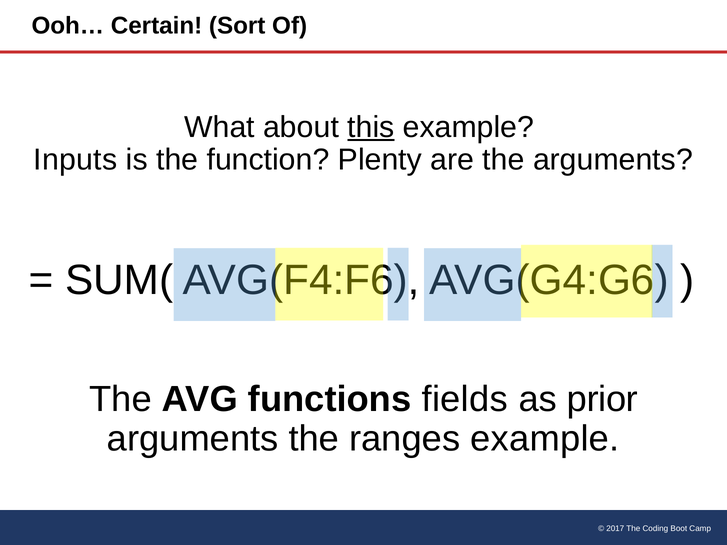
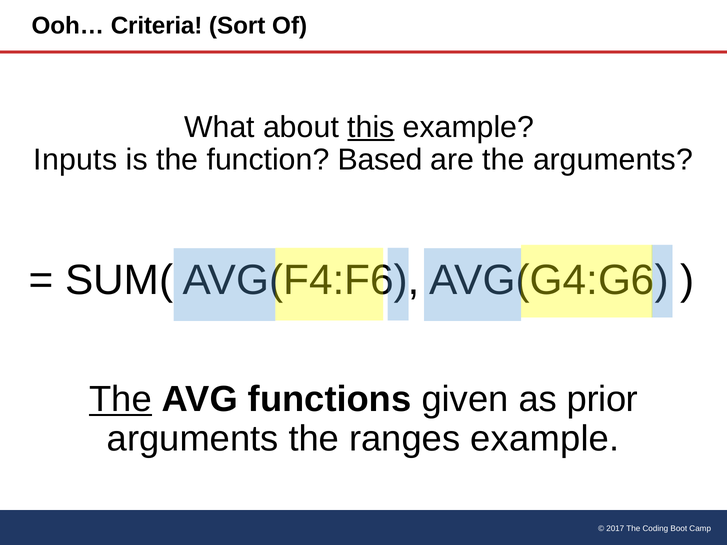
Certain: Certain -> Criteria
Plenty: Plenty -> Based
The at (120, 400) underline: none -> present
fields: fields -> given
